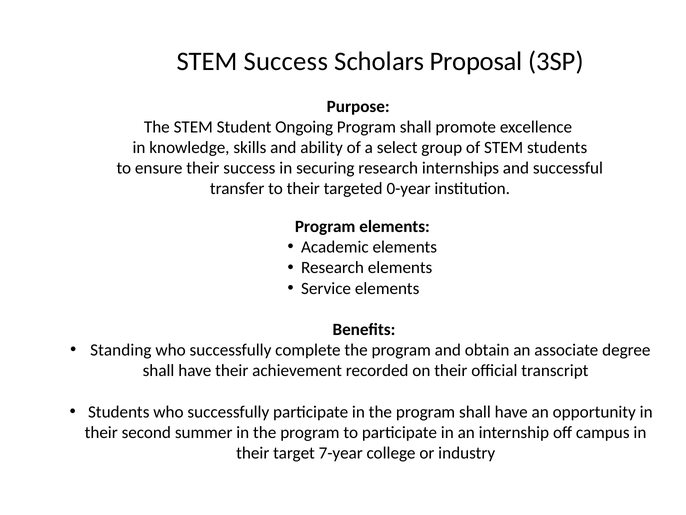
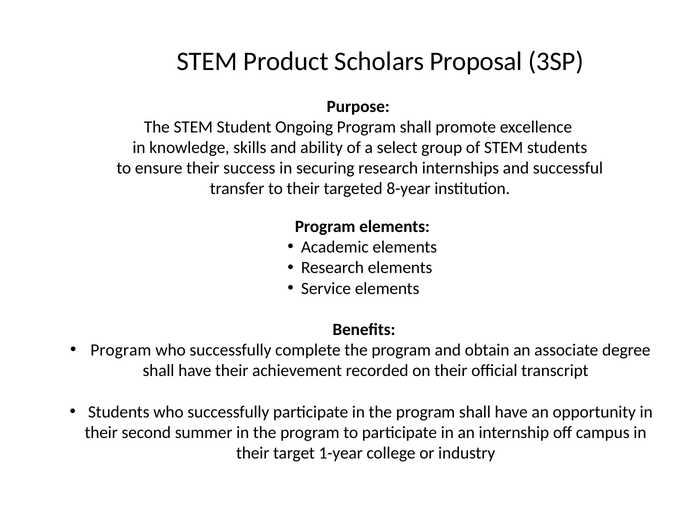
STEM Success: Success -> Product
0-year: 0-year -> 8-year
Standing at (121, 350): Standing -> Program
7-year: 7-year -> 1-year
